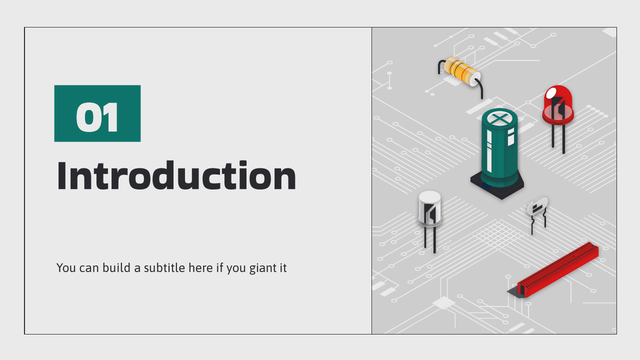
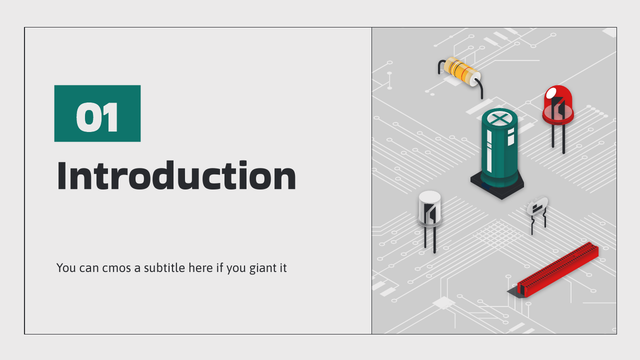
build: build -> cmos
